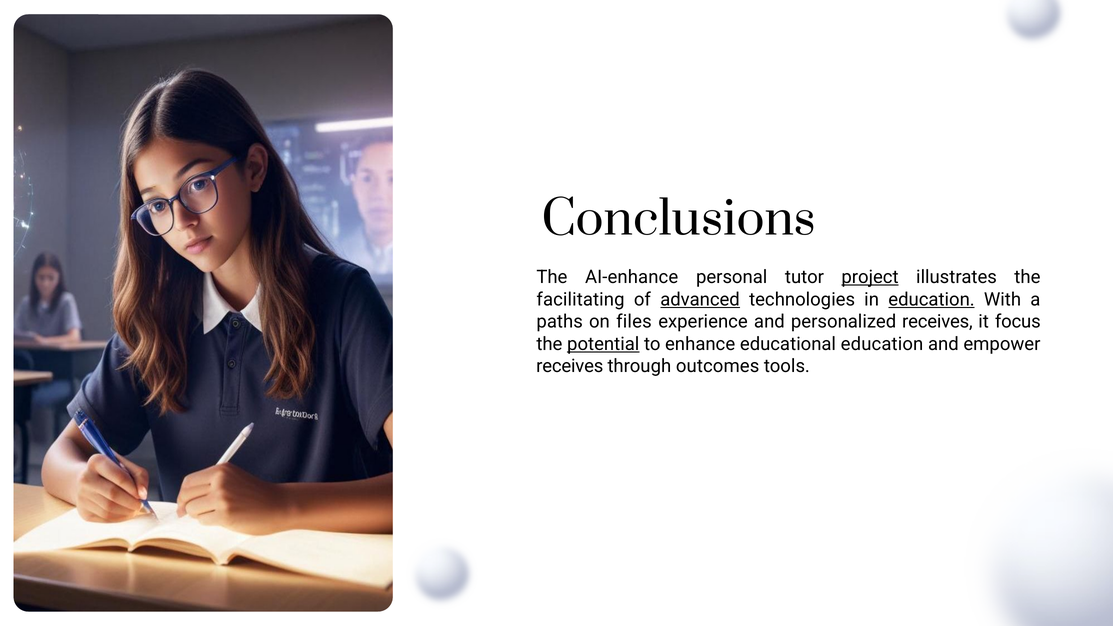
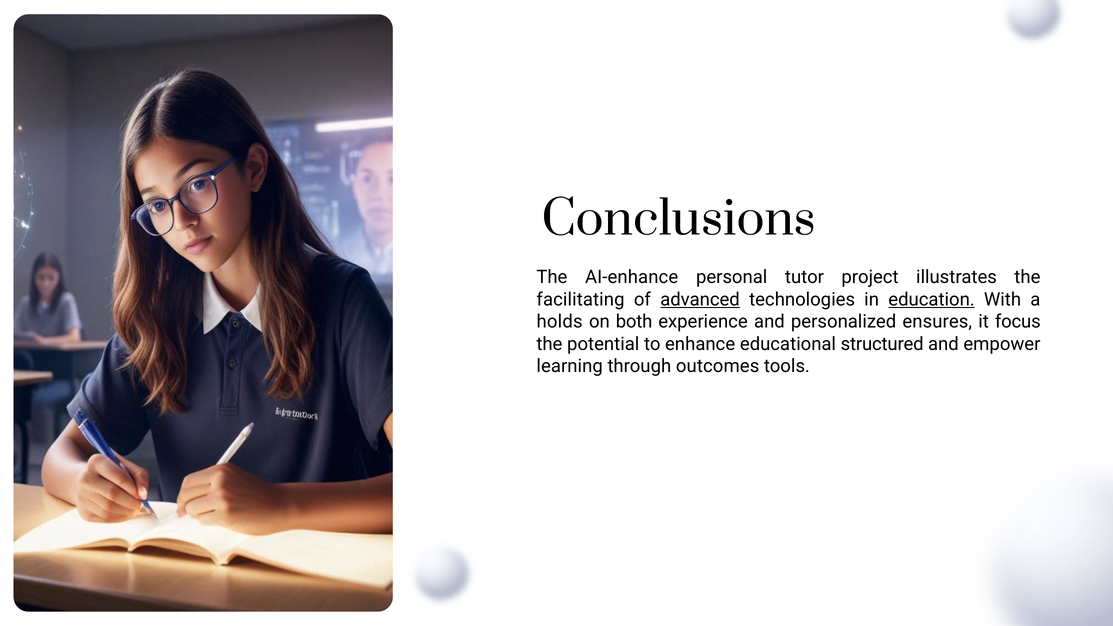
project underline: present -> none
paths: paths -> holds
files: files -> both
personalized receives: receives -> ensures
potential underline: present -> none
educational education: education -> structured
receives at (570, 366): receives -> learning
